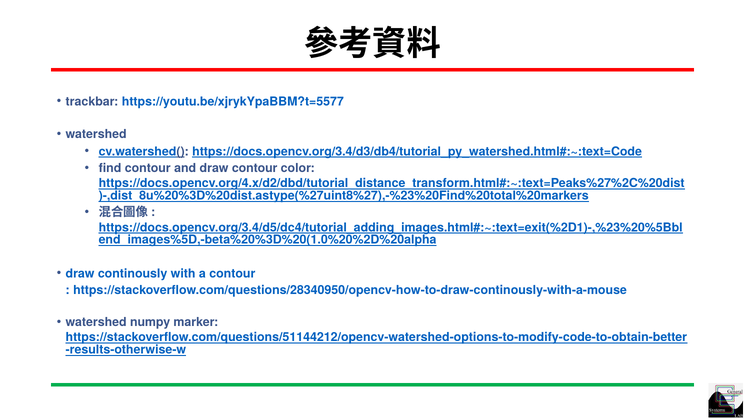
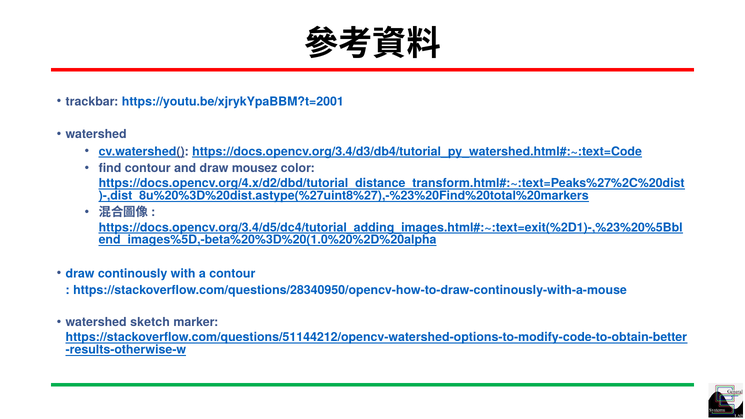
https://youtu.be/xjrykYpaBBM?t=5577: https://youtu.be/xjrykYpaBBM?t=5577 -> https://youtu.be/xjrykYpaBBM?t=2001
draw contour: contour -> mousez
numpy: numpy -> sketch
